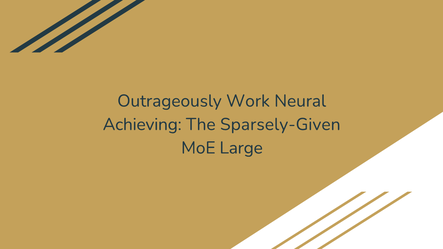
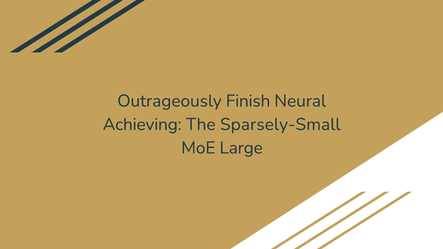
Work: Work -> Finish
Sparsely-Given: Sparsely-Given -> Sparsely-Small
